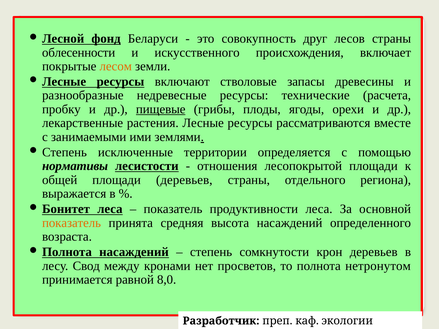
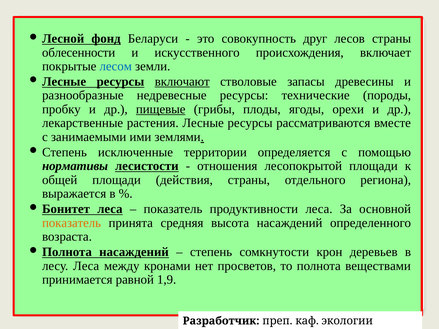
лесом colour: orange -> blue
включают underline: none -> present
расчета: расчета -> породы
площади деревьев: деревьев -> действия
лесу Свод: Свод -> Леса
нетронутом: нетронутом -> веществами
8,0: 8,0 -> 1,9
